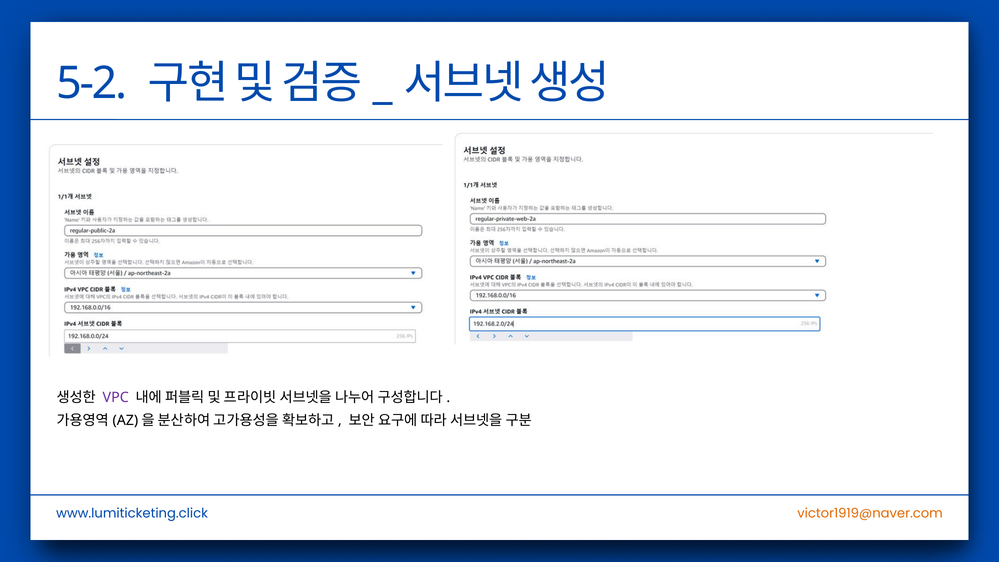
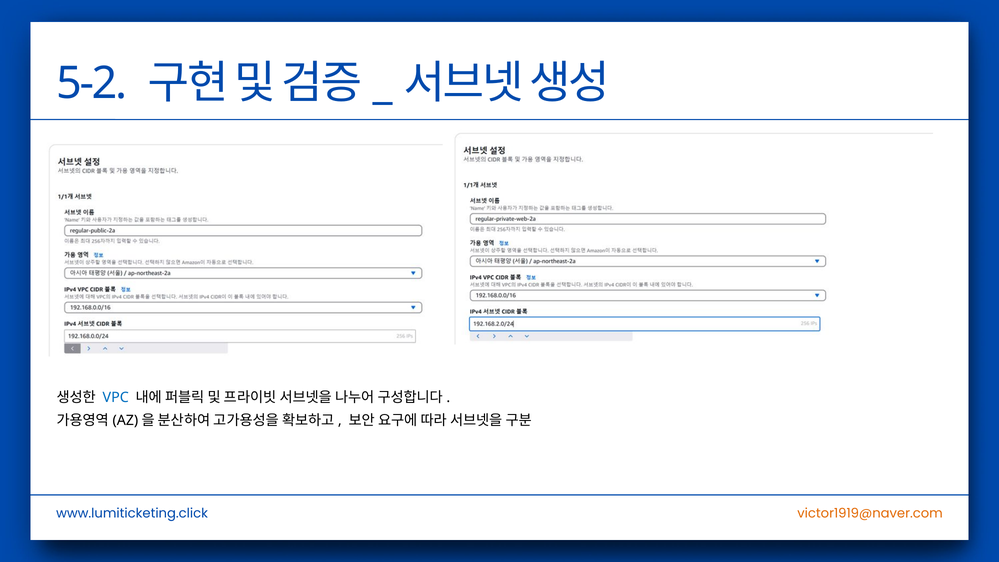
VPC colour: purple -> blue
